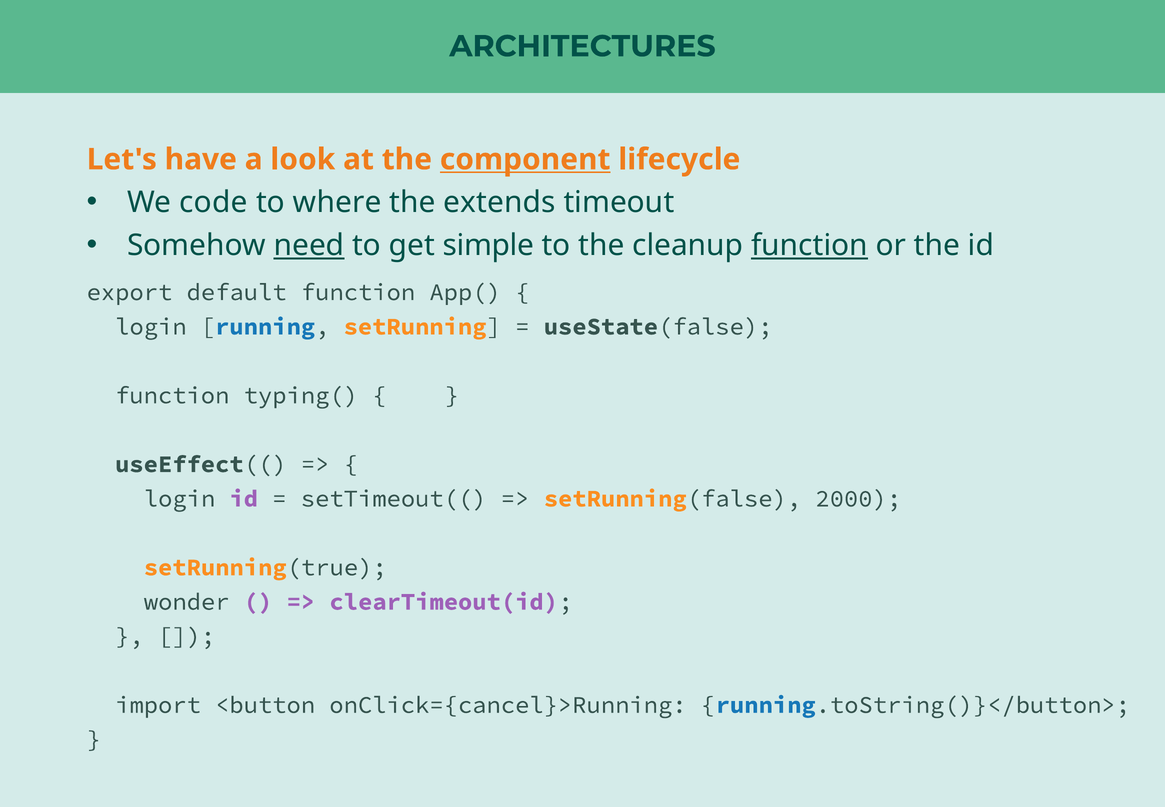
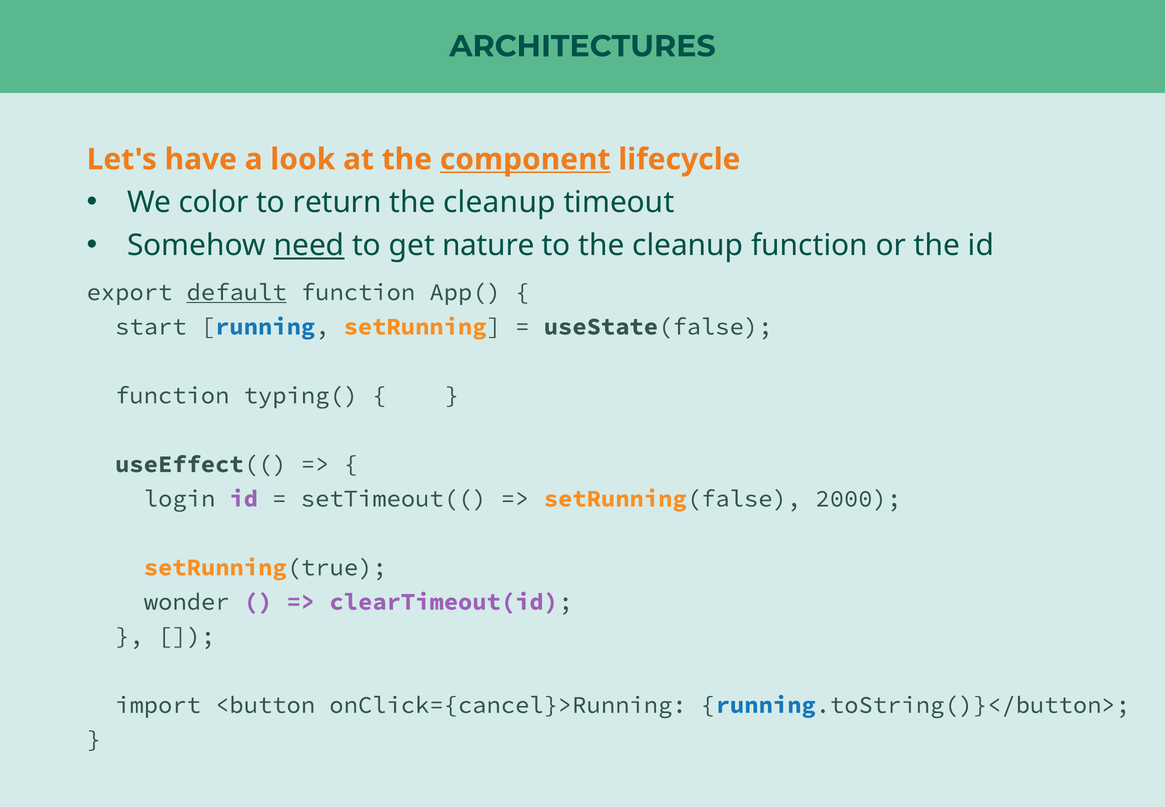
code: code -> color
where: where -> return
extends at (500, 202): extends -> cleanup
simple: simple -> nature
function at (809, 245) underline: present -> none
default underline: none -> present
login at (151, 326): login -> start
